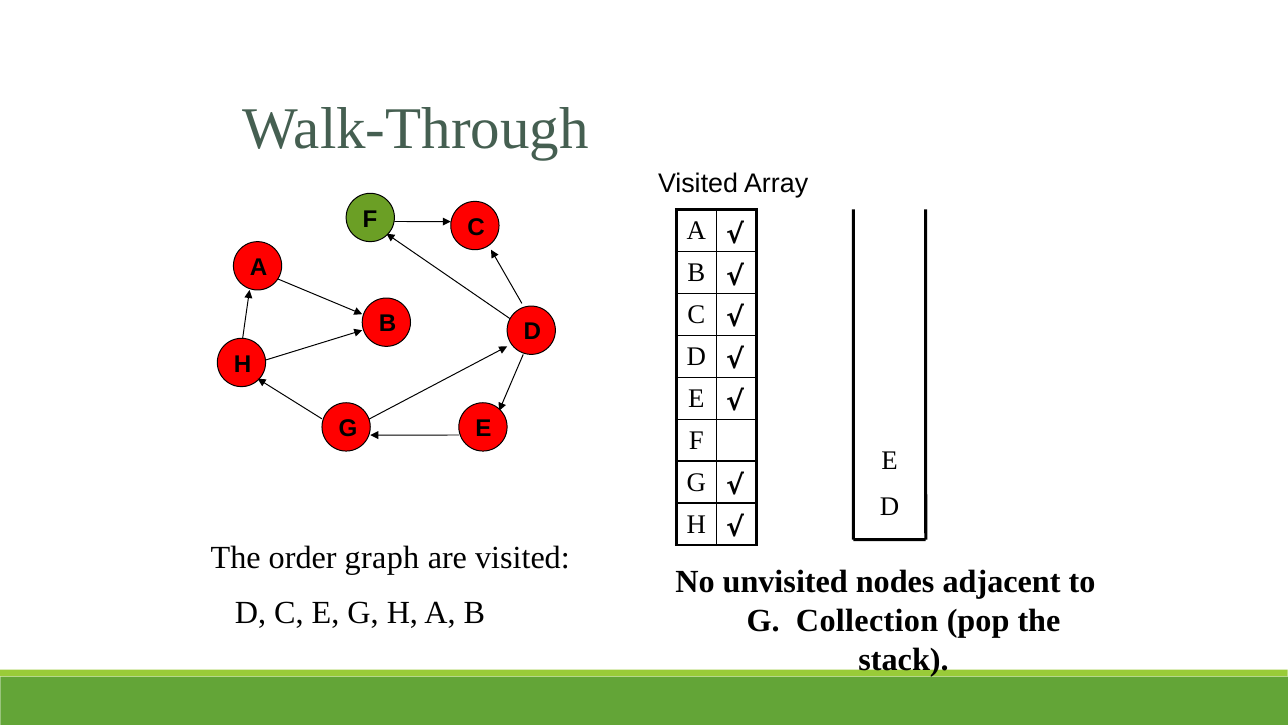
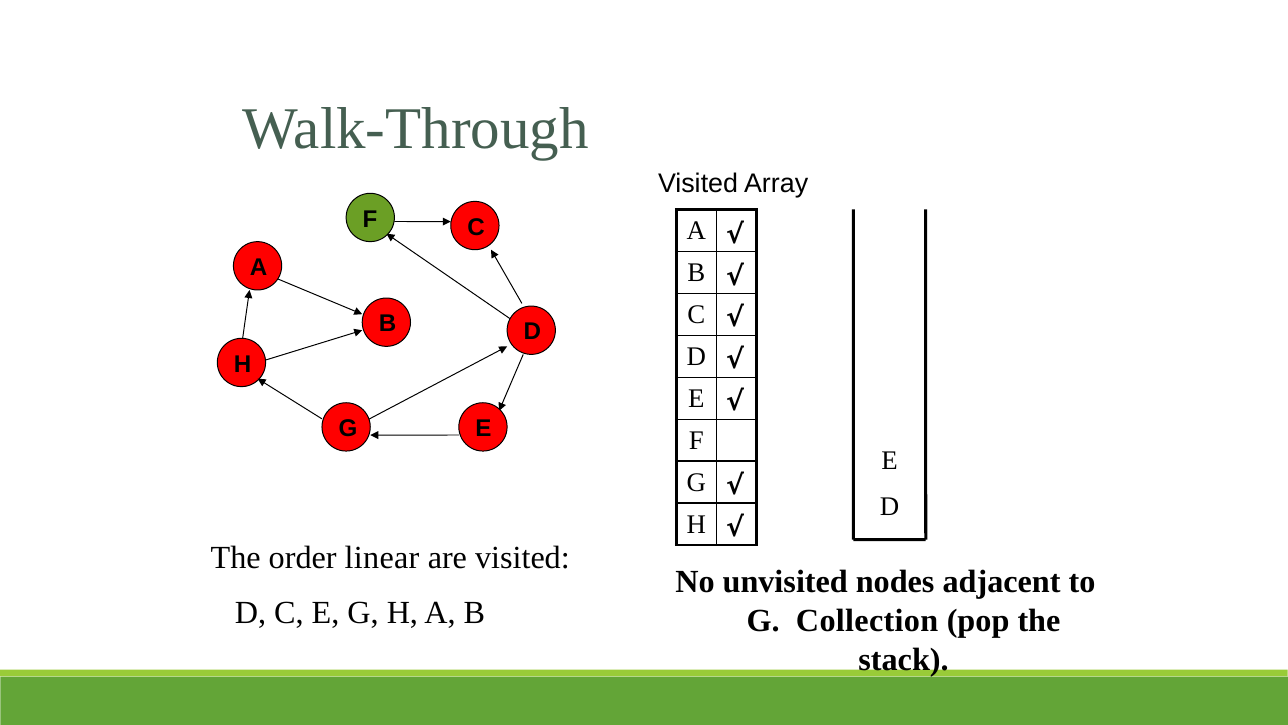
graph: graph -> linear
